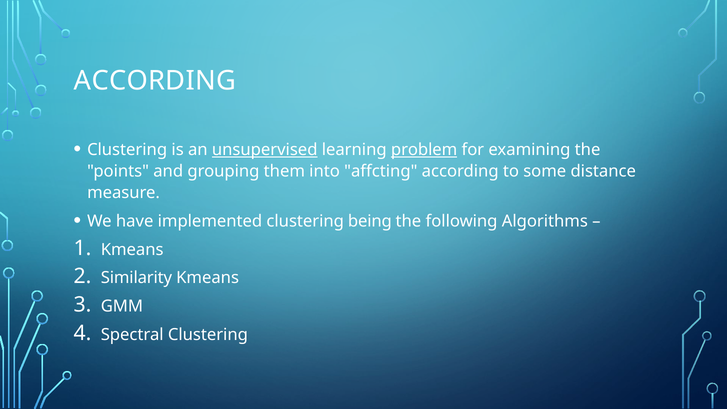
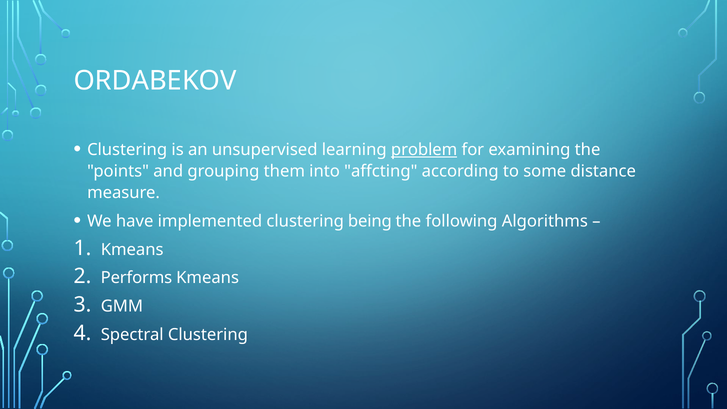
ACCORDING at (155, 81): ACCORDING -> ORDABEKOV
unsupervised underline: present -> none
Similarity: Similarity -> Performs
